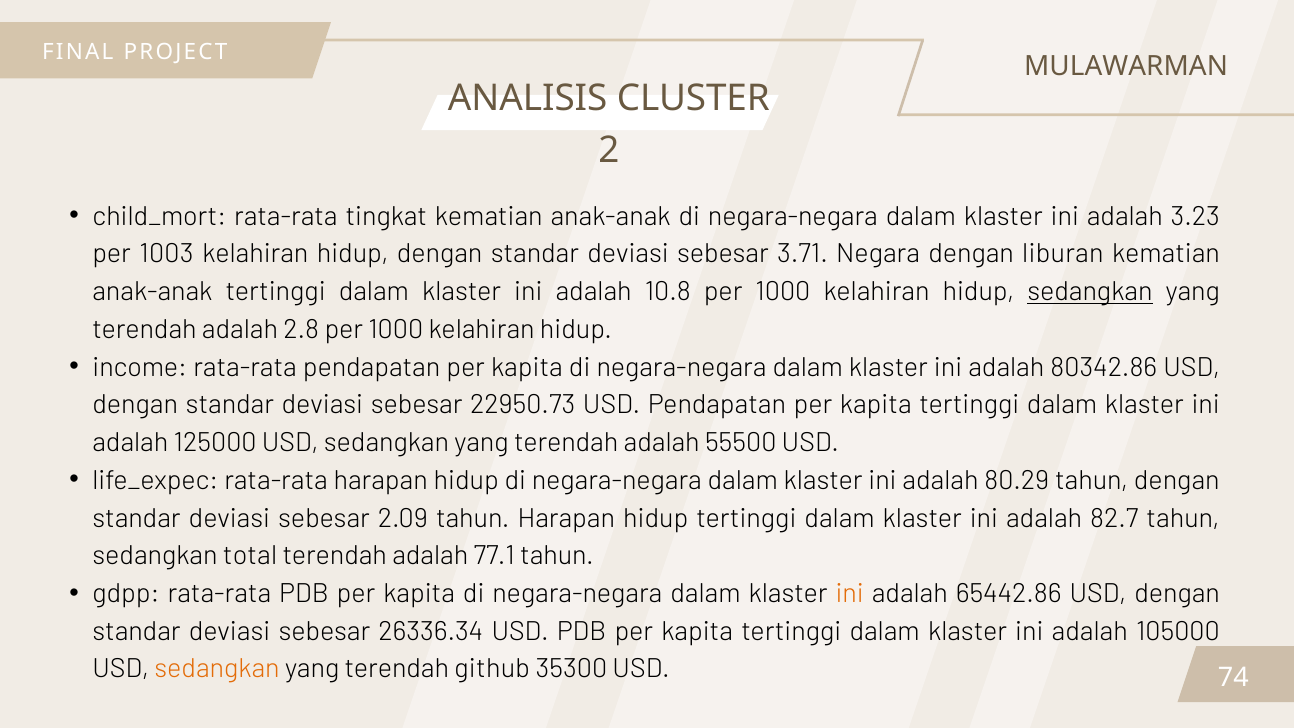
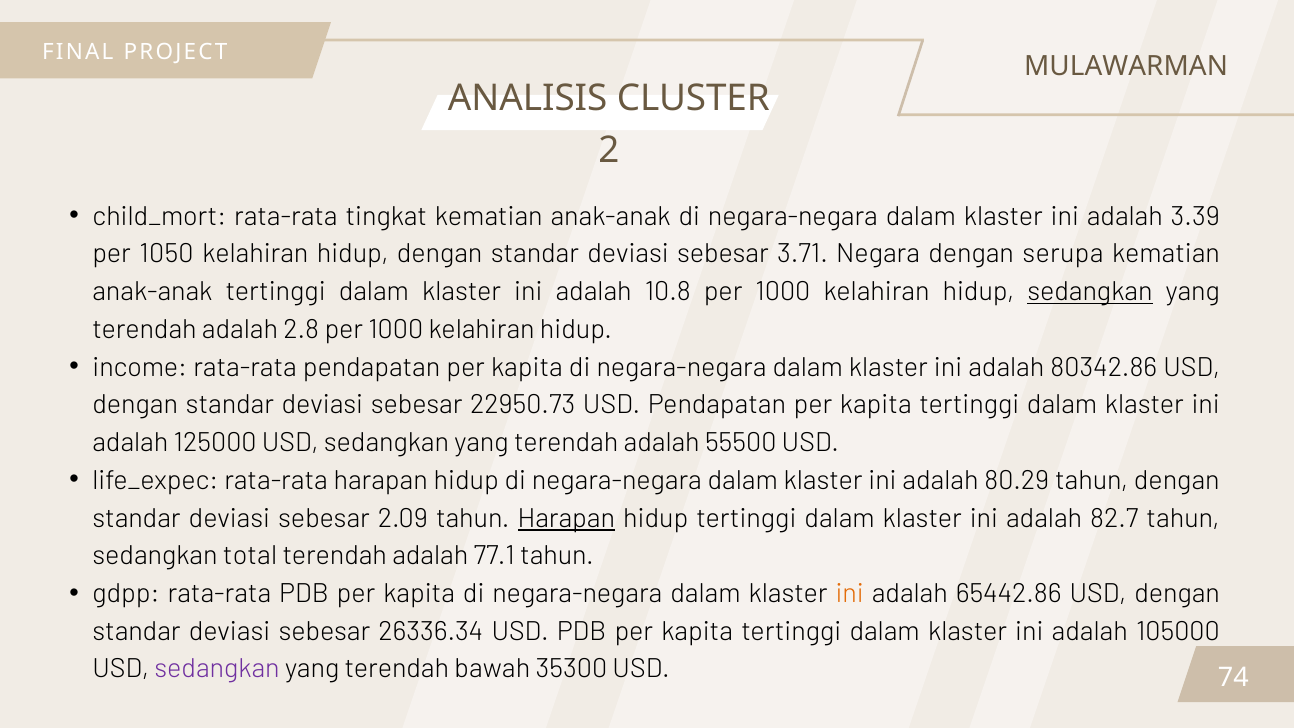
3.23: 3.23 -> 3.39
1003: 1003 -> 1050
liburan: liburan -> serupa
Harapan at (566, 518) underline: none -> present
sedangkan at (217, 669) colour: orange -> purple
github: github -> bawah
